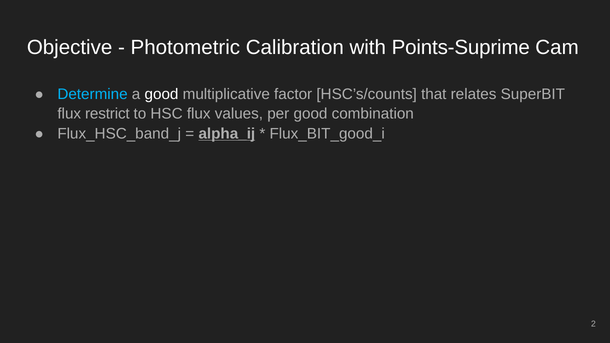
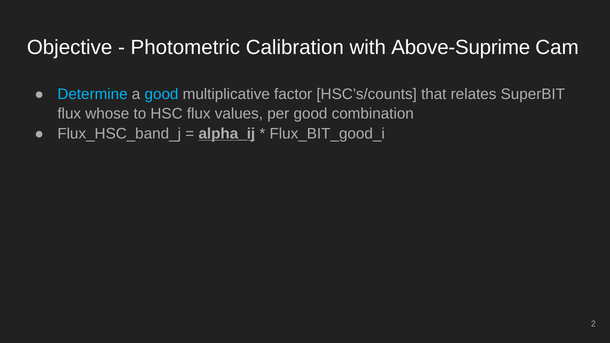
Points-Suprime: Points-Suprime -> Above-Suprime
good at (162, 94) colour: white -> light blue
restrict: restrict -> whose
